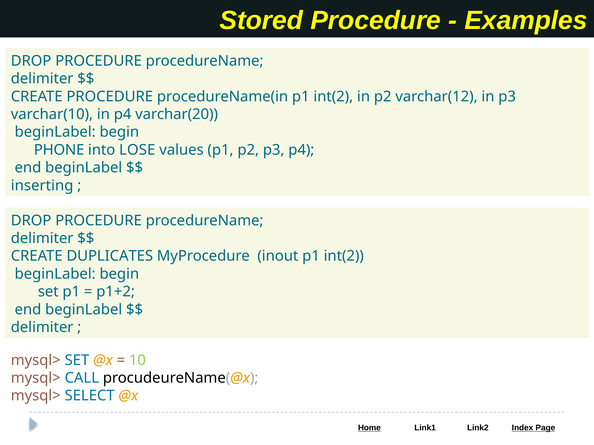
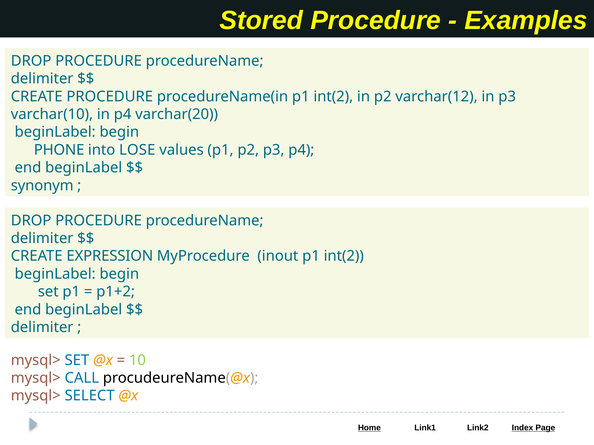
inserting: inserting -> synonym
DUPLICATES: DUPLICATES -> EXPRESSION
